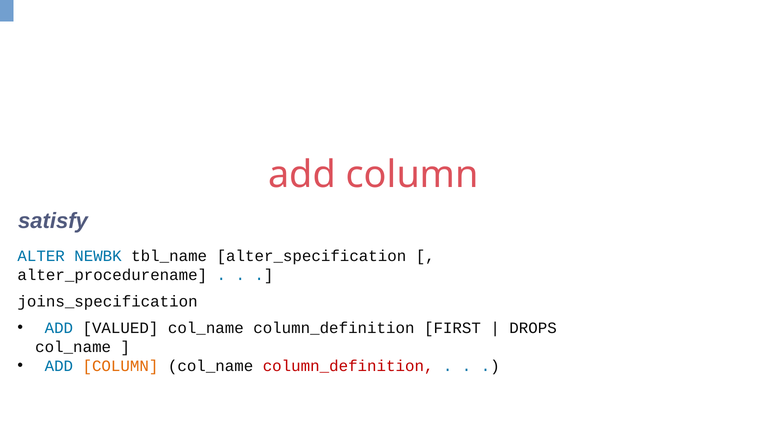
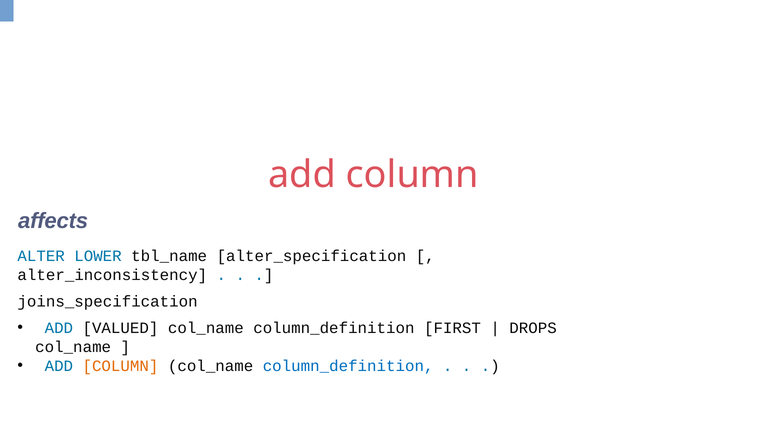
satisfy: satisfy -> affects
NEWBK: NEWBK -> LOWER
alter_procedurename: alter_procedurename -> alter_inconsistency
column_definition at (348, 366) colour: red -> blue
